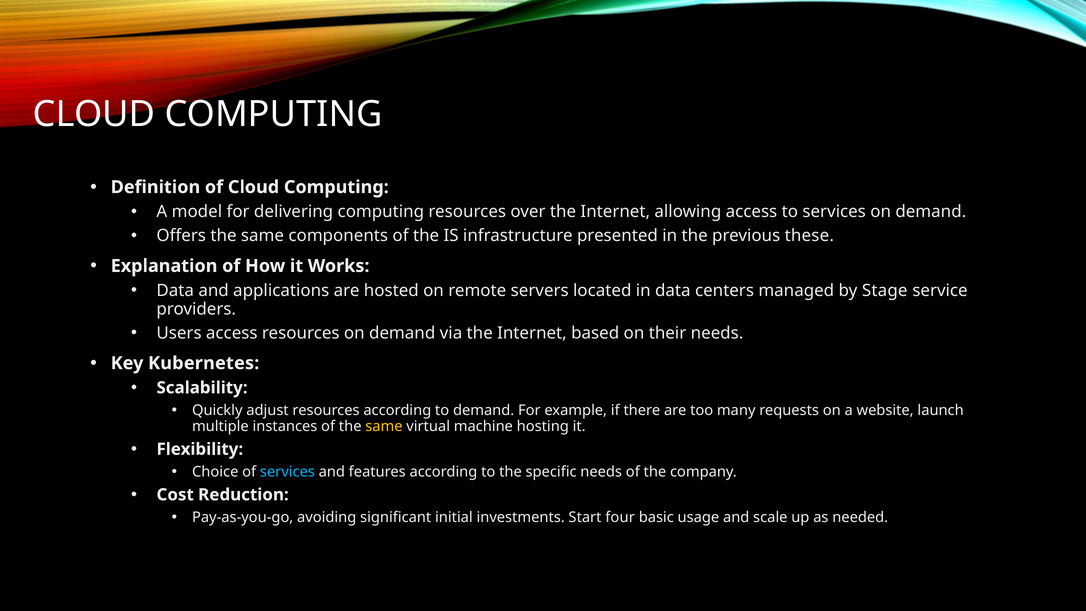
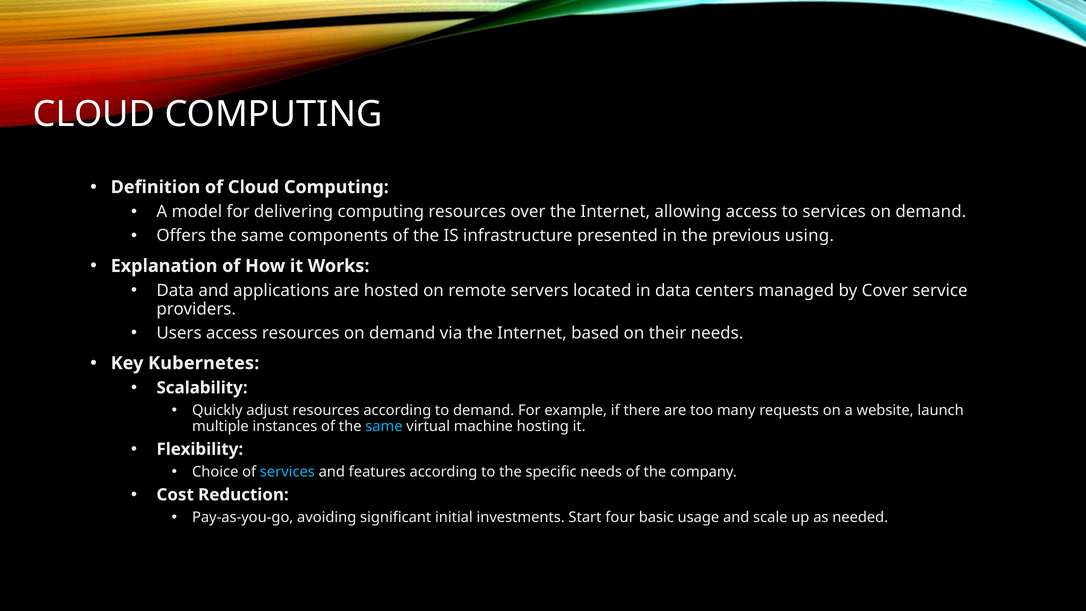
these: these -> using
Stage: Stage -> Cover
same at (384, 426) colour: yellow -> light blue
